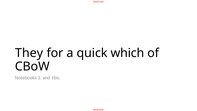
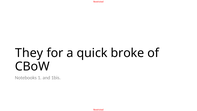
which: which -> broke
